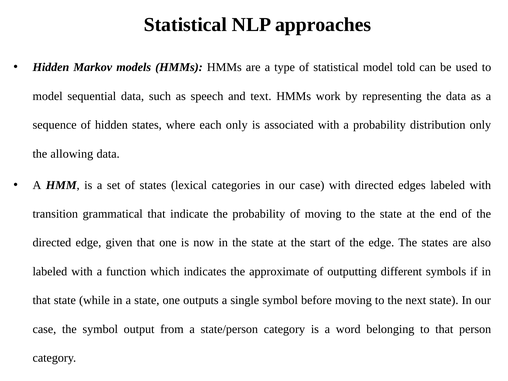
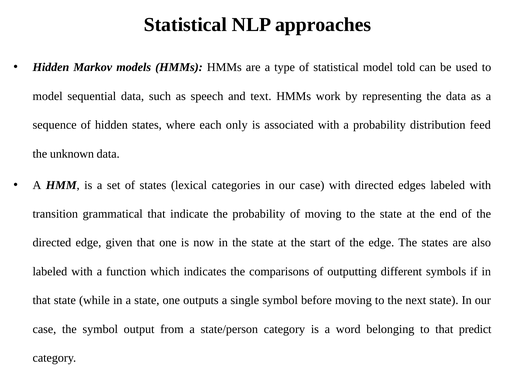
distribution only: only -> feed
allowing: allowing -> unknown
approximate: approximate -> comparisons
person: person -> predict
